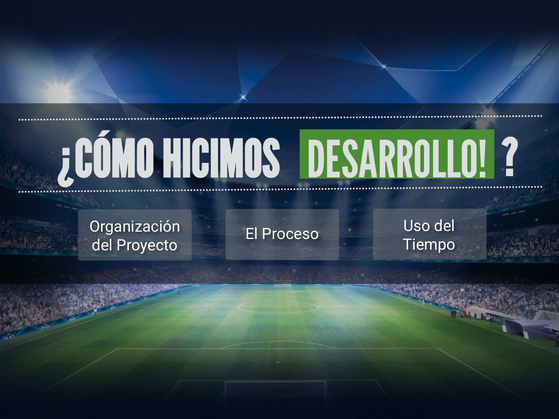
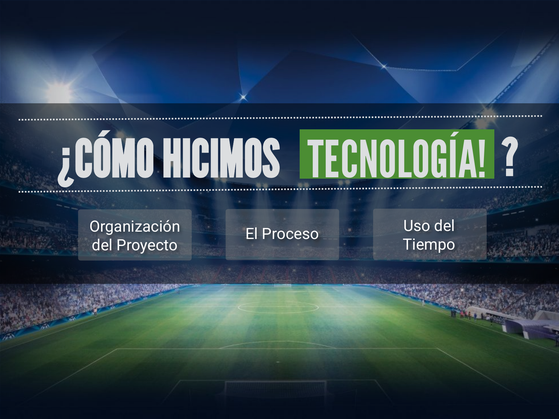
DESARROLLO: DESARROLLO -> TECNOLOGÍA
